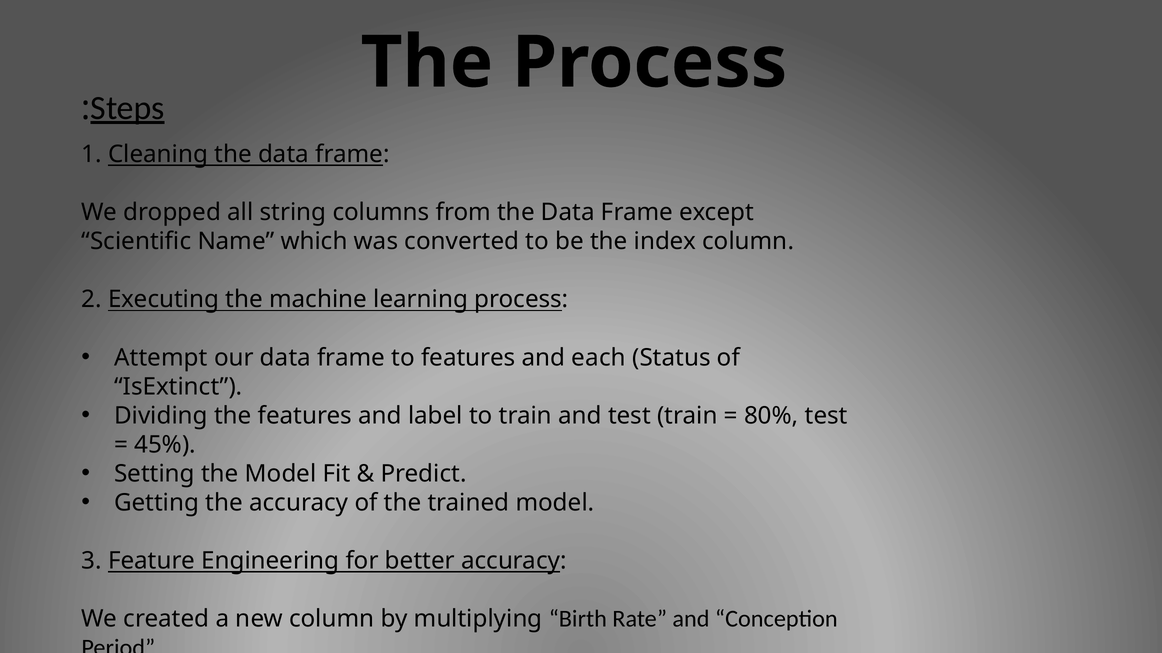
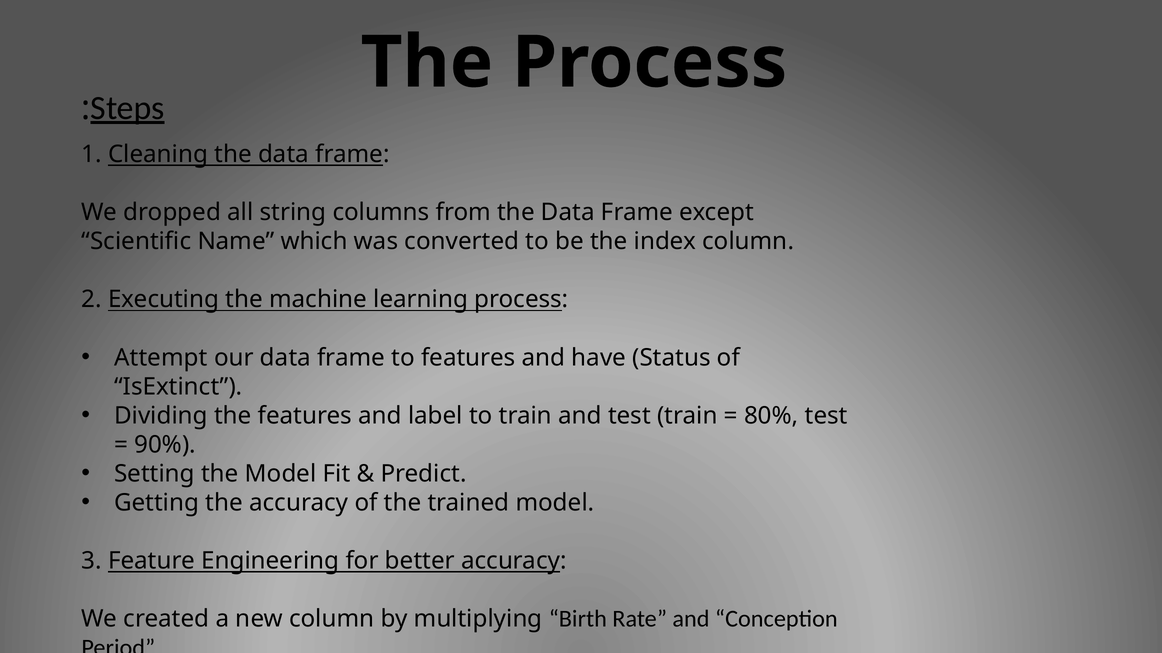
each: each -> have
45%: 45% -> 90%
